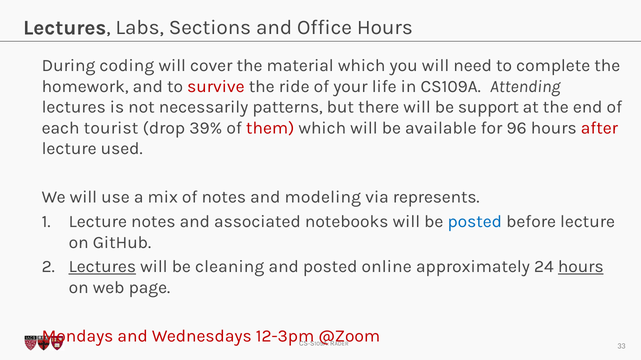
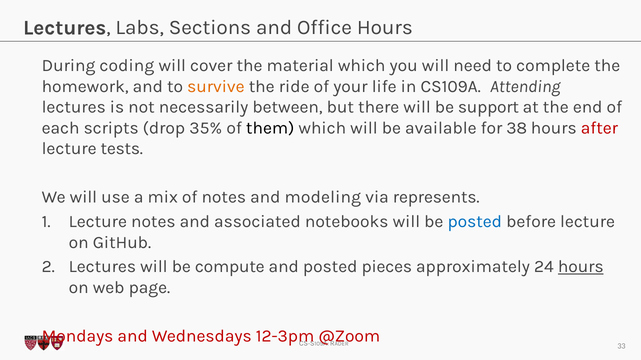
survive colour: red -> orange
patterns: patterns -> between
tourist: tourist -> scripts
39%: 39% -> 35%
them colour: red -> black
96: 96 -> 38
used: used -> tests
Lectures at (102, 267) underline: present -> none
cleaning: cleaning -> compute
online: online -> pieces
